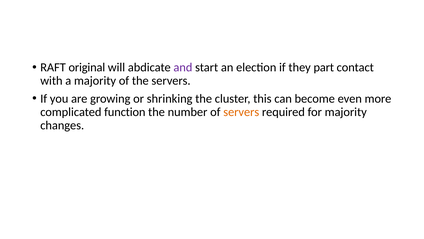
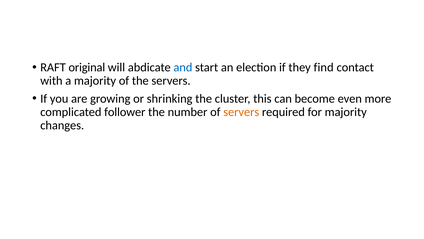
and colour: purple -> blue
part: part -> find
function: function -> follower
